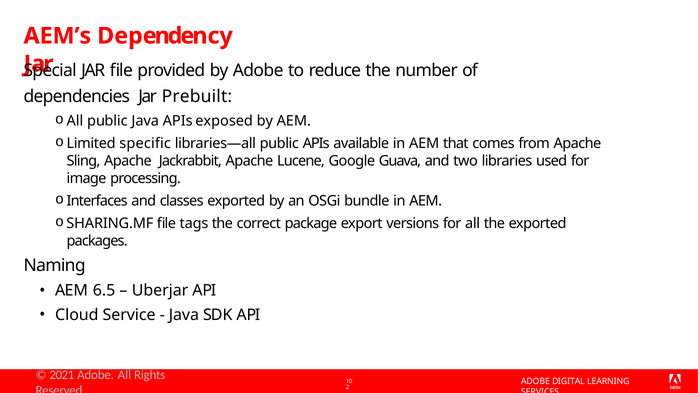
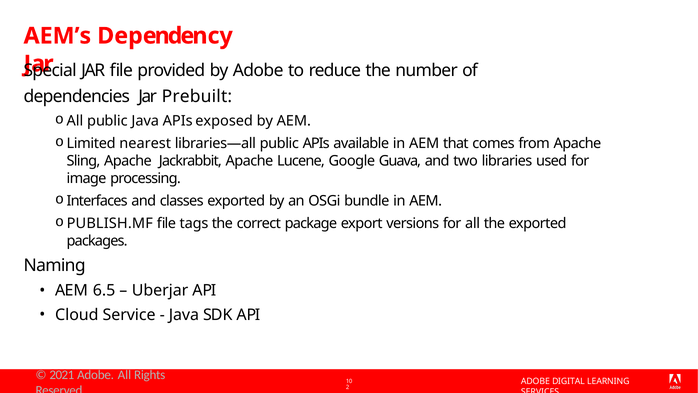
specific: specific -> nearest
SHARING.MF: SHARING.MF -> PUBLISH.MF
